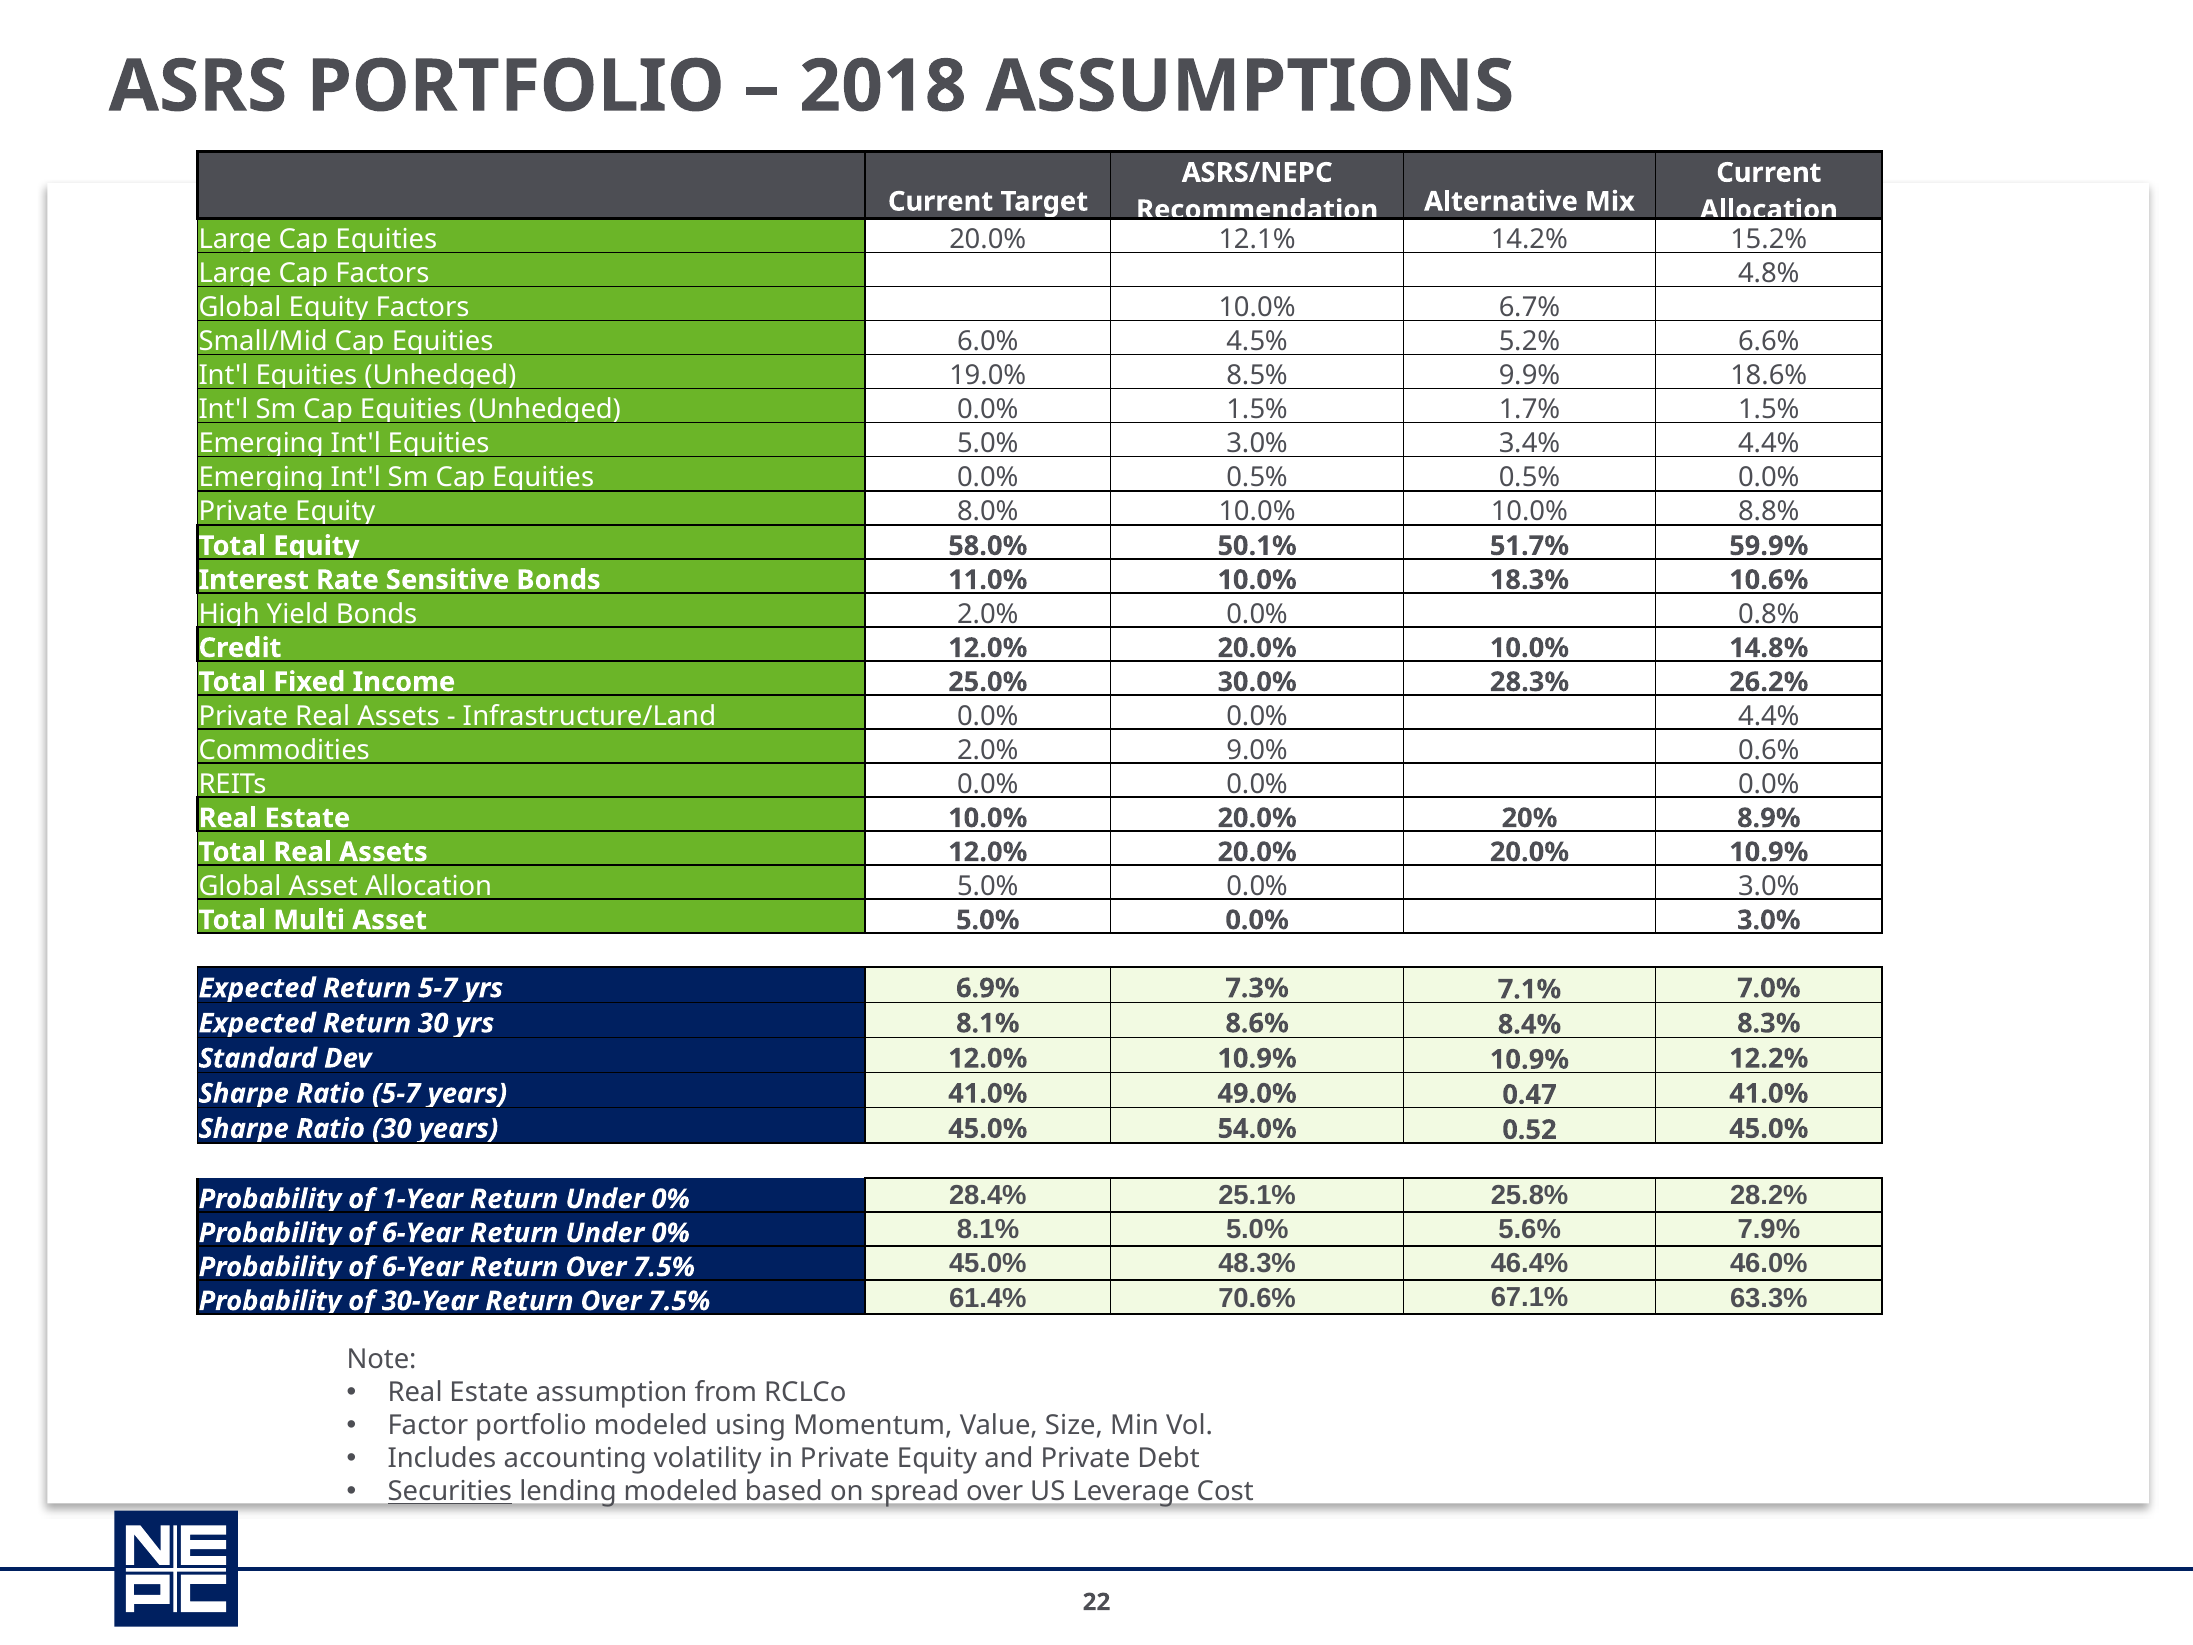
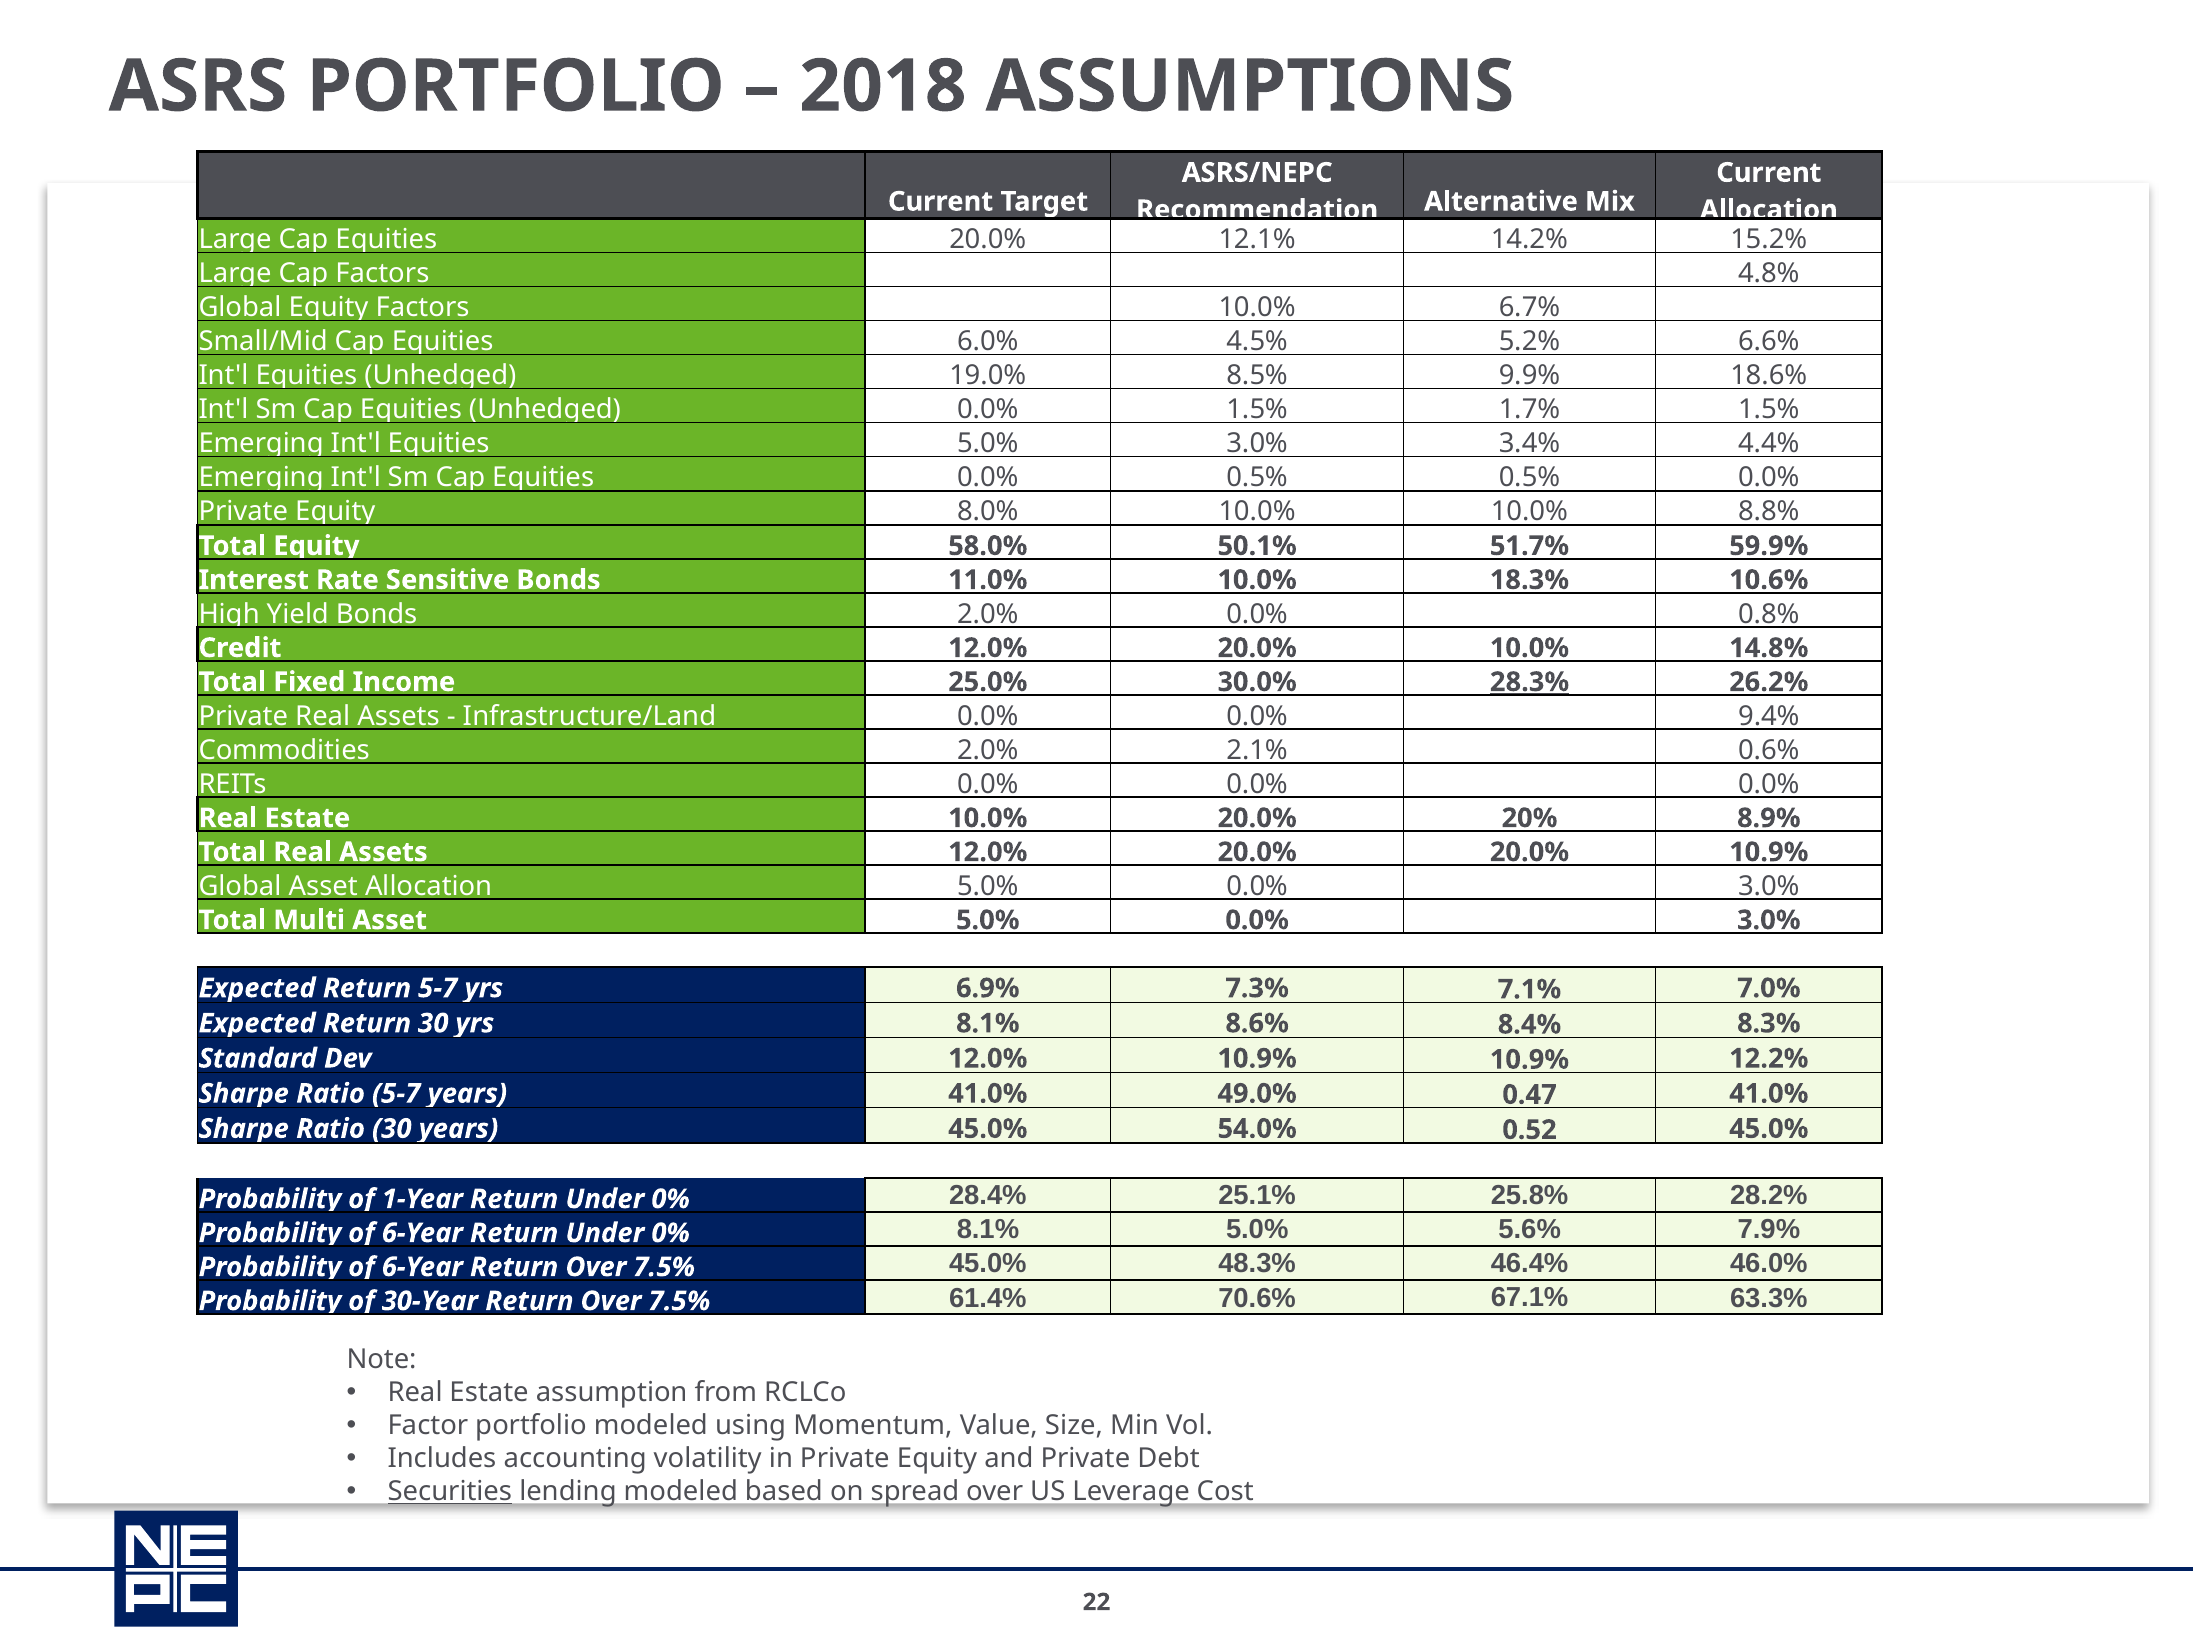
28.3% underline: none -> present
0.0% 4.4%: 4.4% -> 9.4%
9.0%: 9.0% -> 2.1%
